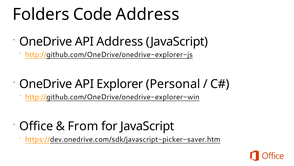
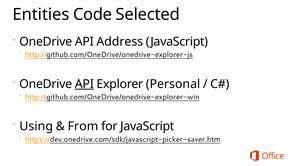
Folders: Folders -> Entities
Code Address: Address -> Selected
API at (84, 84) underline: none -> present
Office: Office -> Using
